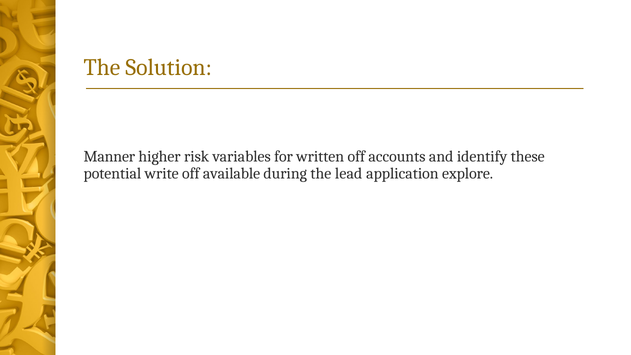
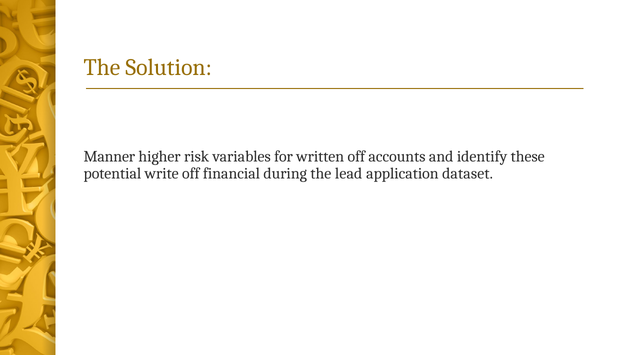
available: available -> financial
explore: explore -> dataset
